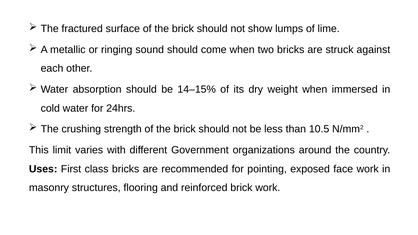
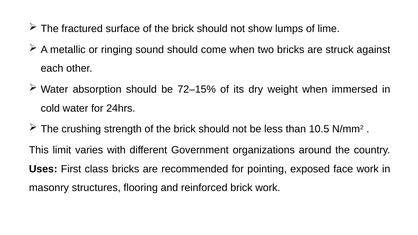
14–15%: 14–15% -> 72–15%
